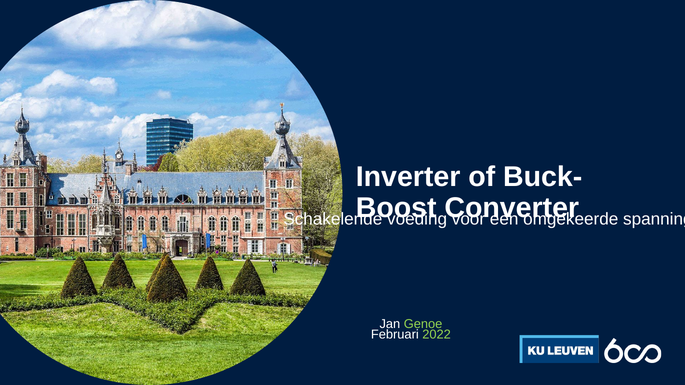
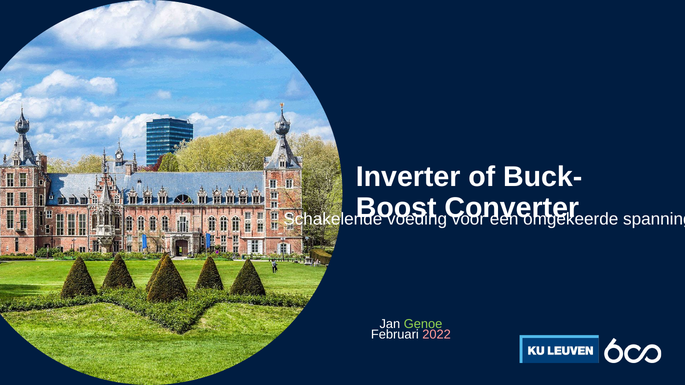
2022 colour: light green -> pink
